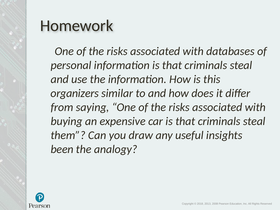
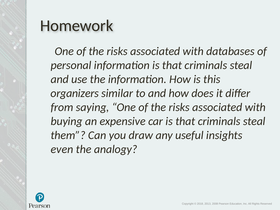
been: been -> even
